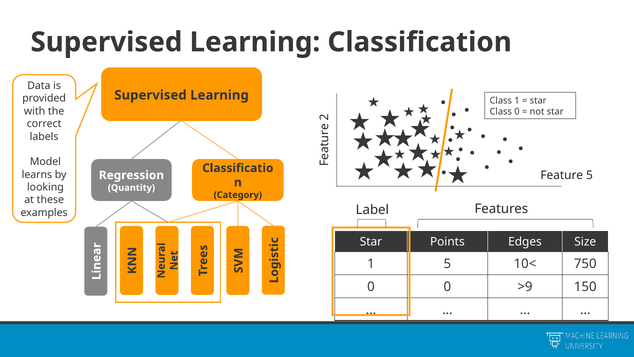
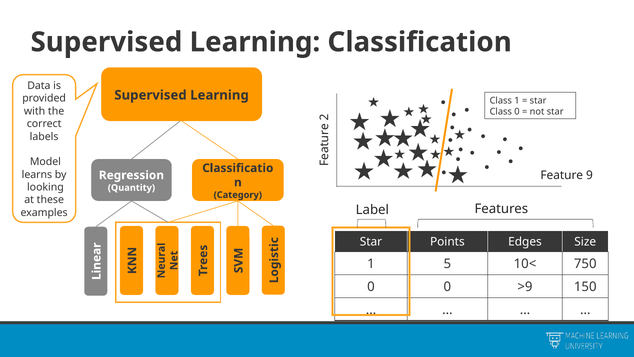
Feature 5: 5 -> 9
